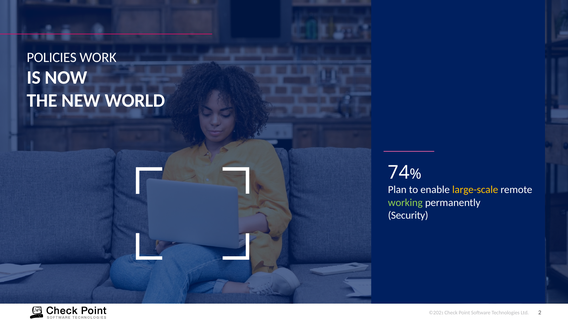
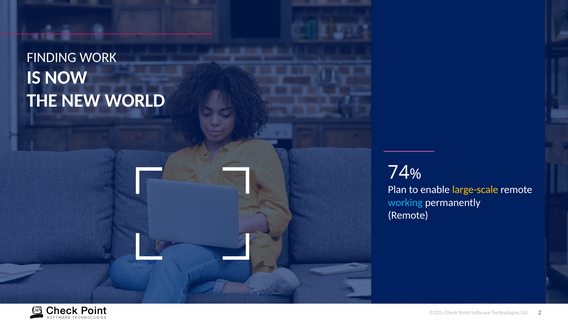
POLICIES: POLICIES -> FINDING
working colour: light green -> light blue
Security at (408, 215): Security -> Remote
